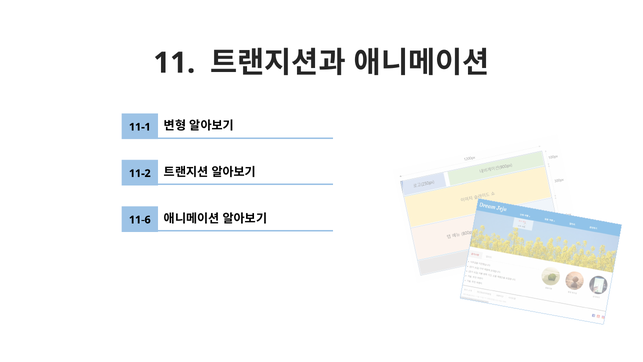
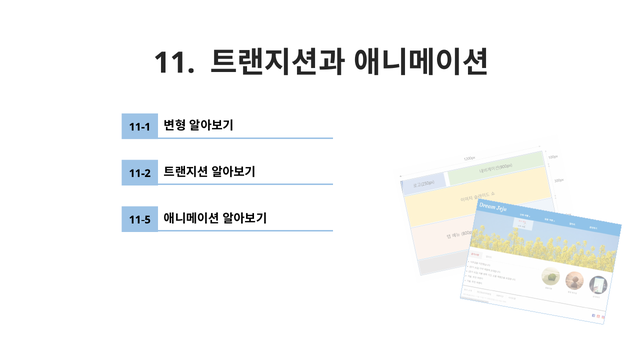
11-6: 11-6 -> 11-5
